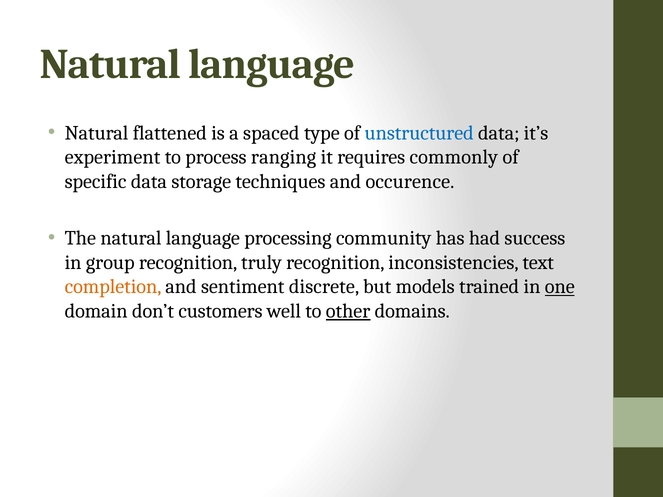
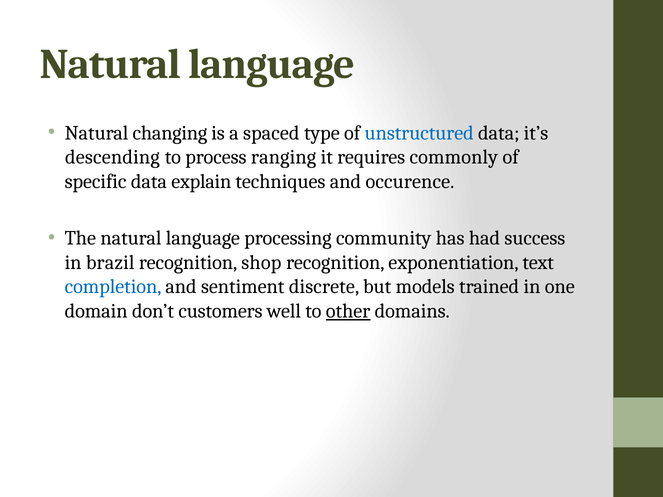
flattened: flattened -> changing
experiment: experiment -> descending
storage: storage -> explain
group: group -> brazil
truly: truly -> shop
inconsistencies: inconsistencies -> exponentiation
completion colour: orange -> blue
one underline: present -> none
